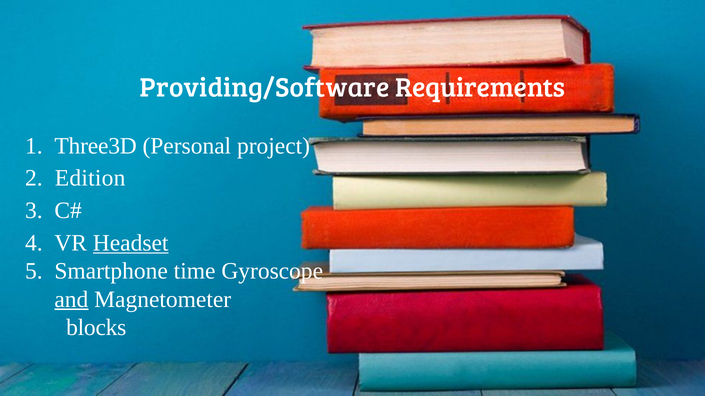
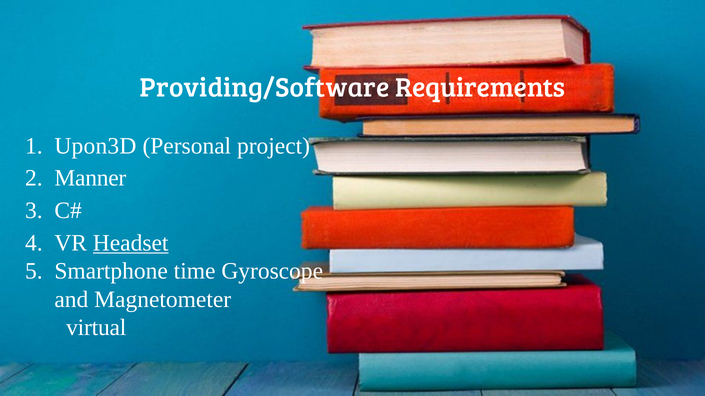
Three3D: Three3D -> Upon3D
Edition: Edition -> Manner
and underline: present -> none
blocks: blocks -> virtual
